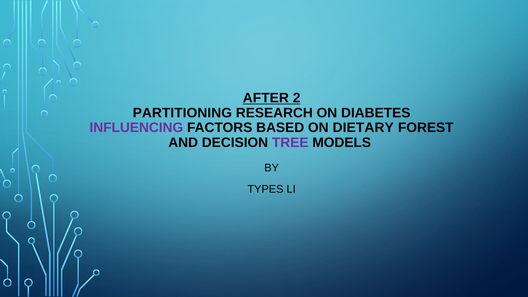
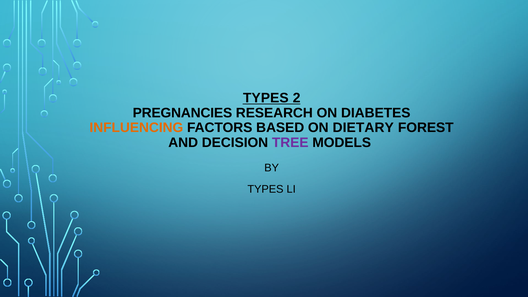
AFTER at (266, 98): AFTER -> TYPES
PARTITIONING: PARTITIONING -> PREGNANCIES
INFLUENCING colour: purple -> orange
